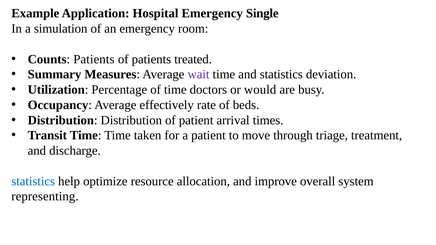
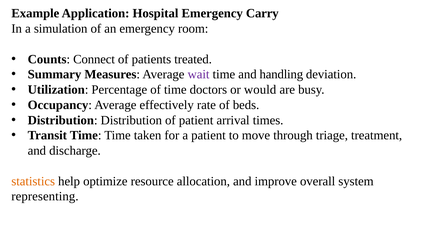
Single: Single -> Carry
Counts Patients: Patients -> Connect
and statistics: statistics -> handling
statistics at (33, 181) colour: blue -> orange
